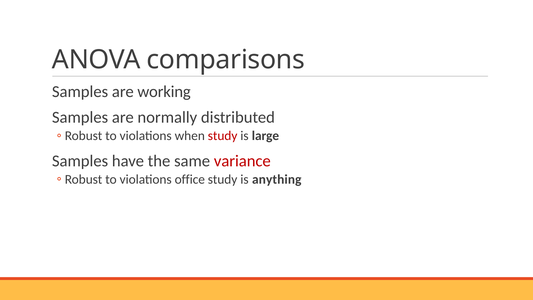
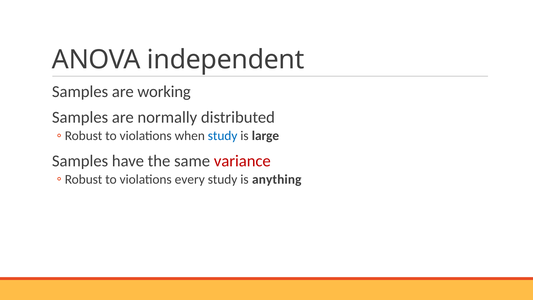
comparisons: comparisons -> independent
study at (223, 136) colour: red -> blue
office: office -> every
